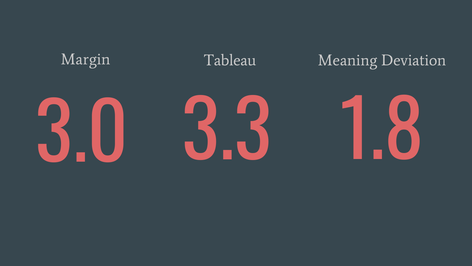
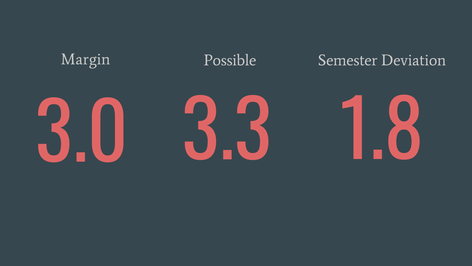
Tableau: Tableau -> Possible
Meaning: Meaning -> Semester
